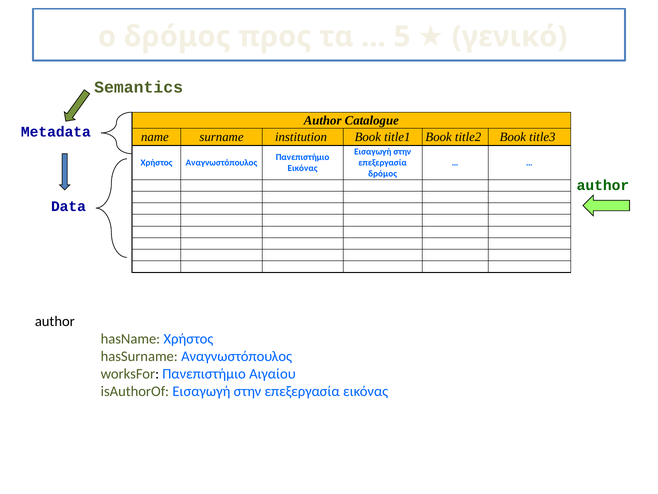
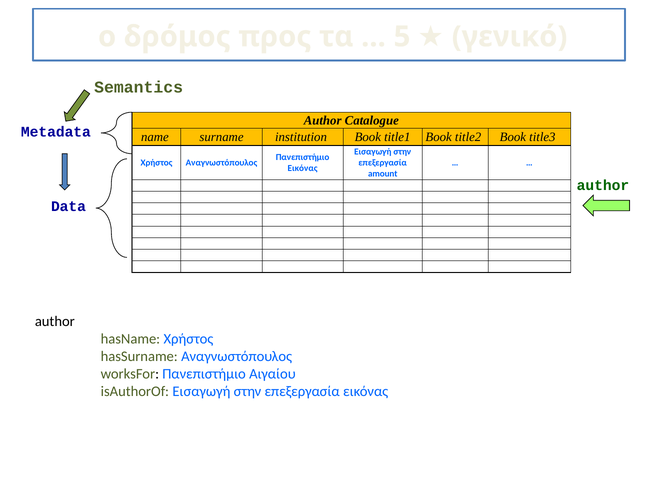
δρόμος at (383, 174): δρόμος -> amount
